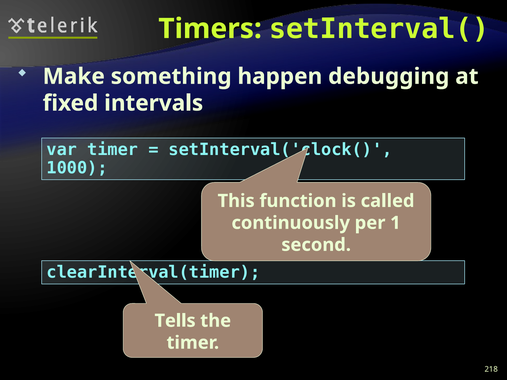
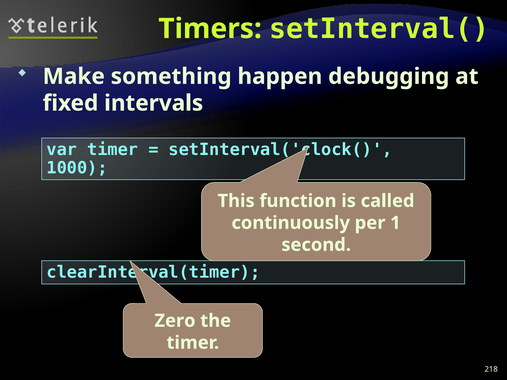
Tells: Tells -> Zero
